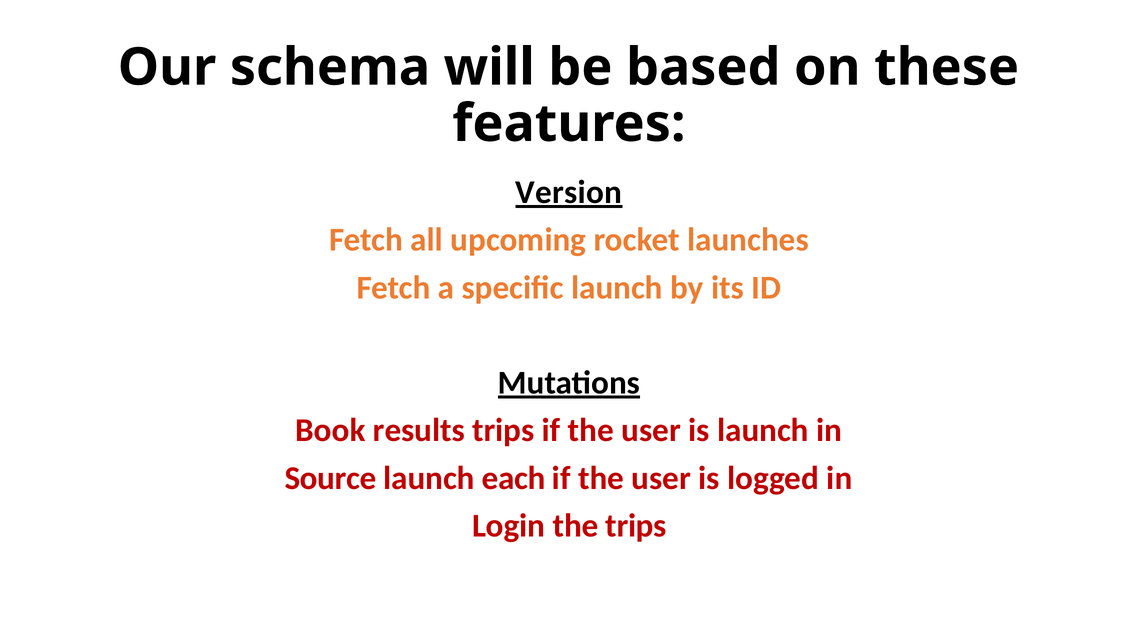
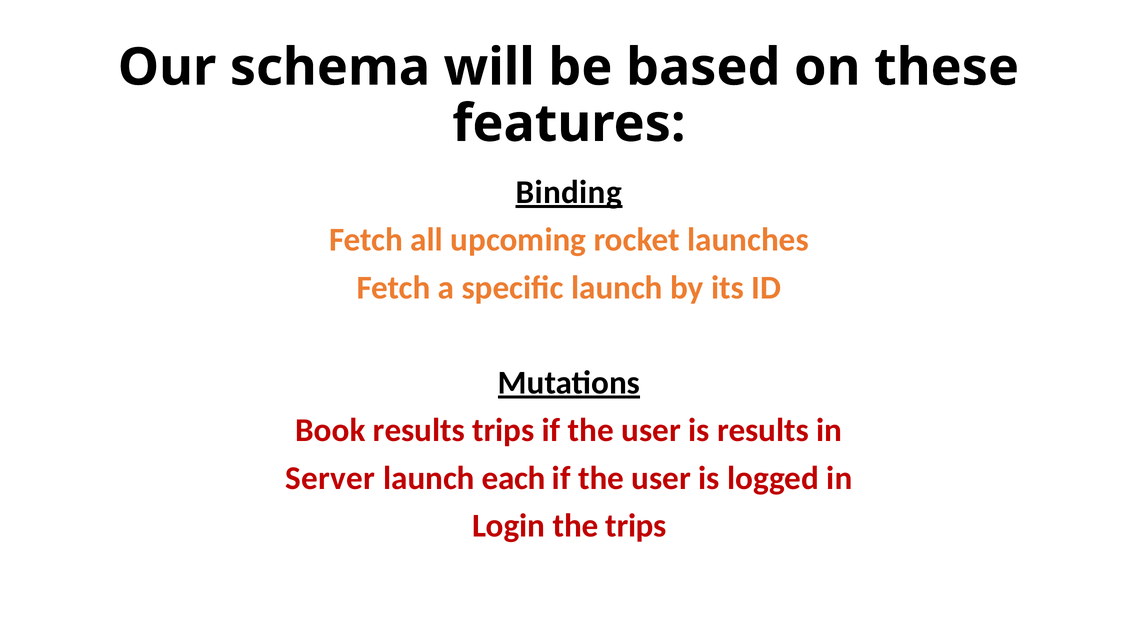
Version: Version -> Binding
is launch: launch -> results
Source: Source -> Server
